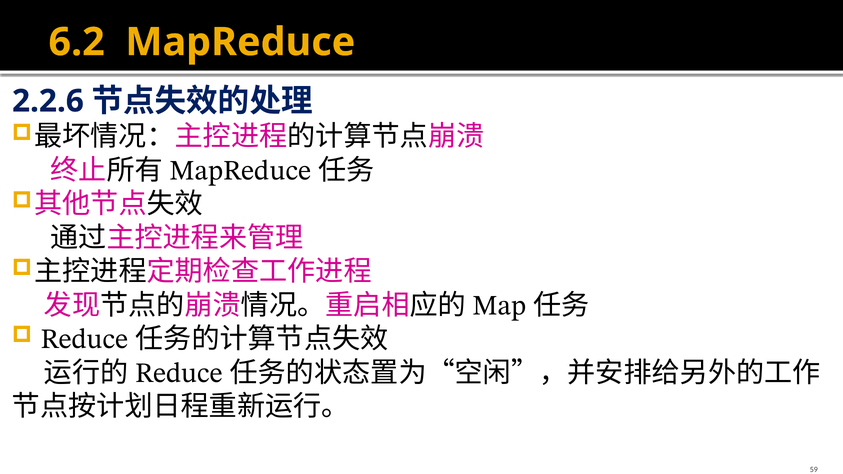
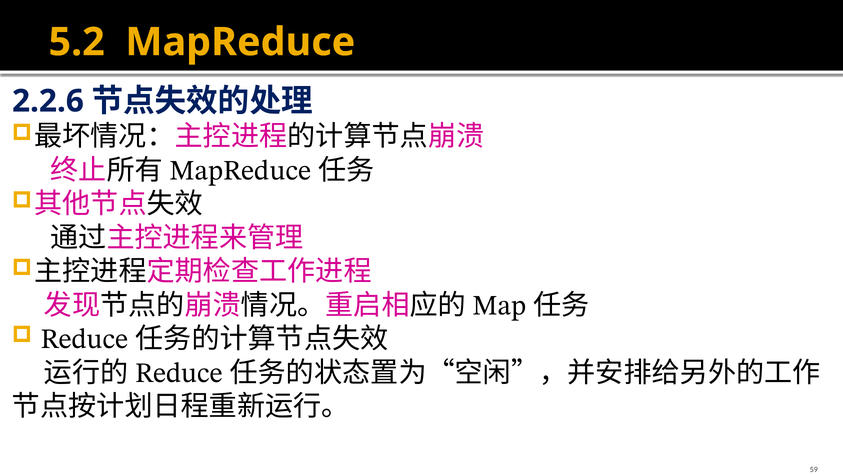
6.2: 6.2 -> 5.2
